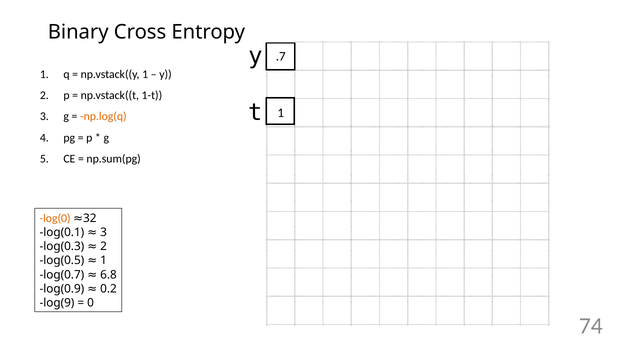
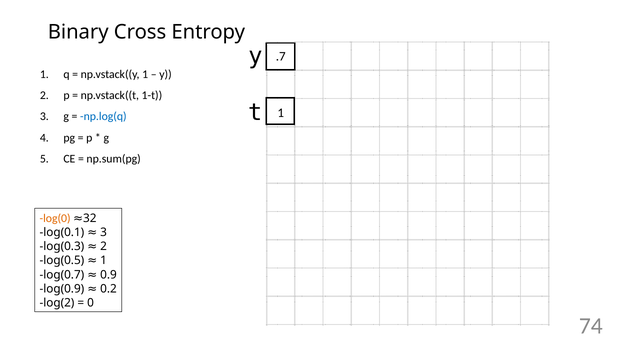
np.log(q colour: orange -> blue
6.8: 6.8 -> 0.9
log(9: log(9 -> log(2
